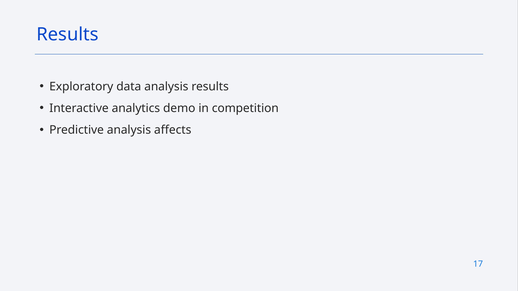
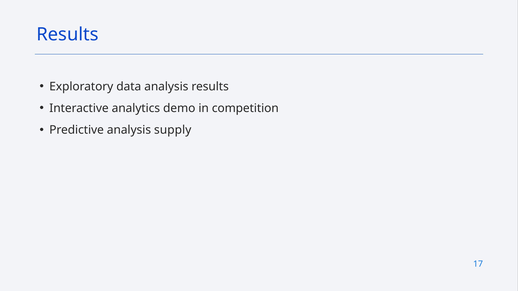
affects: affects -> supply
